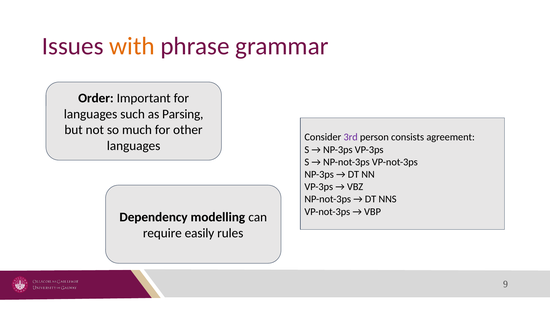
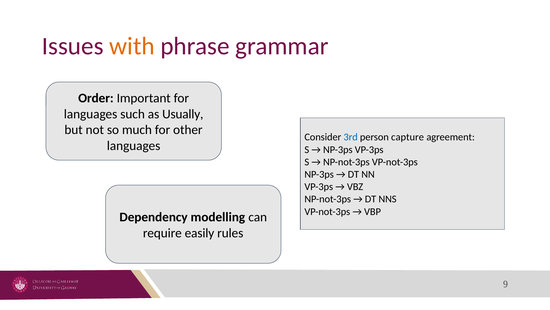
Parsing: Parsing -> Usually
3rd colour: purple -> blue
consists: consists -> capture
